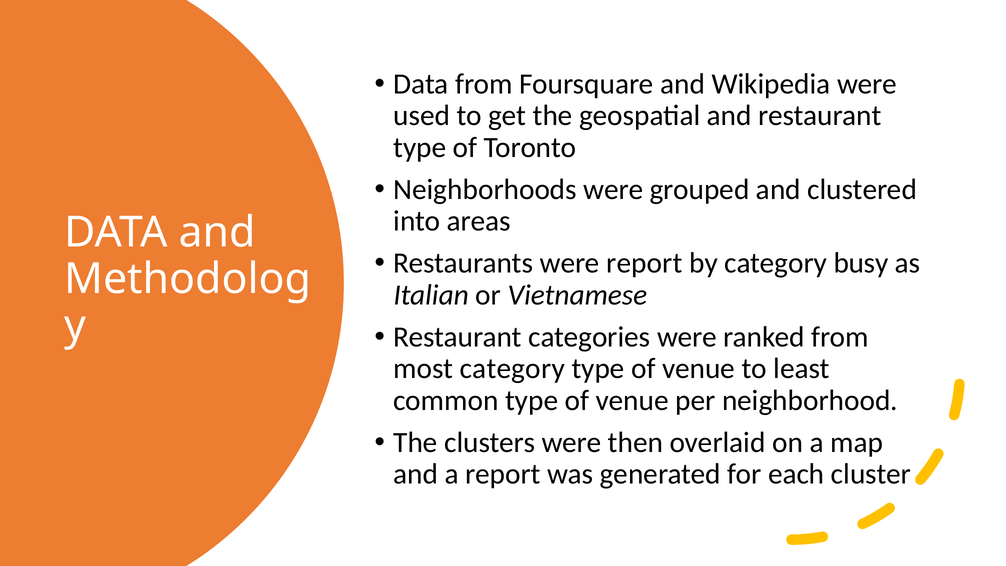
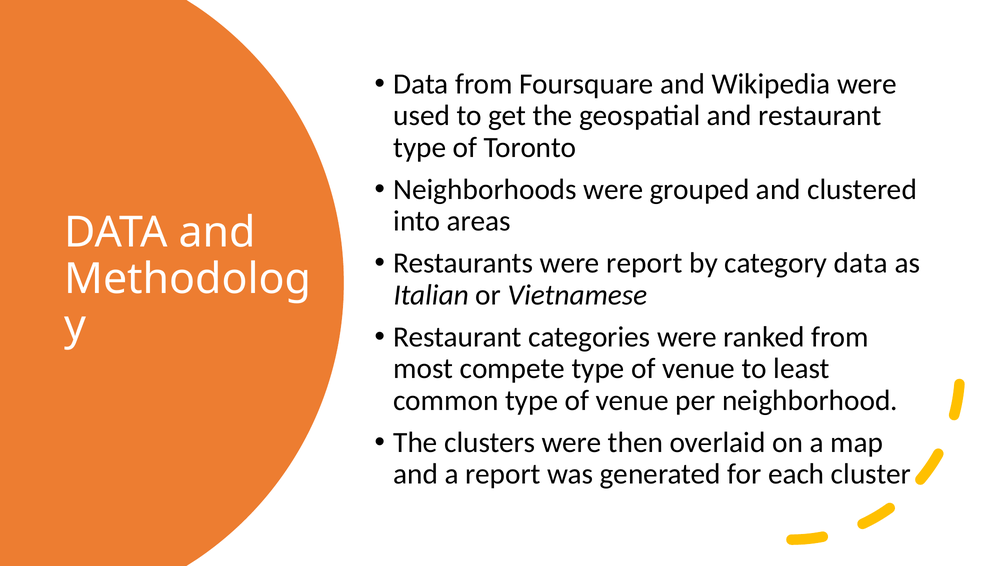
category busy: busy -> data
most category: category -> compete
